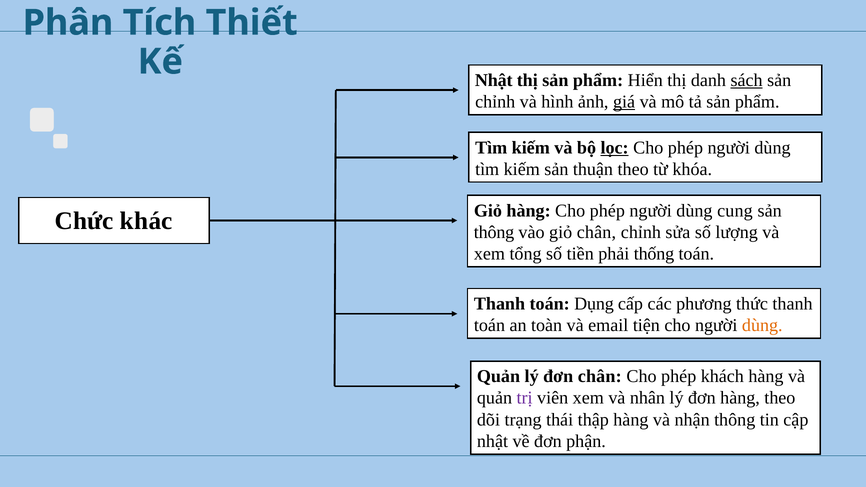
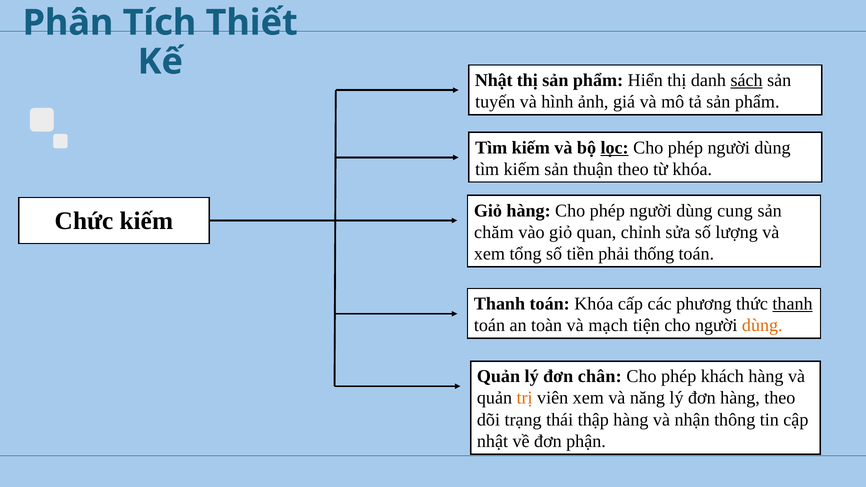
chỉnh at (495, 102): chỉnh -> tuyến
giá underline: present -> none
Chức khác: khác -> kiếm
thông at (494, 232): thông -> chăm
giỏ chân: chân -> quan
toán Dụng: Dụng -> Khóa
thanh at (793, 304) underline: none -> present
email: email -> mạch
trị colour: purple -> orange
nhân: nhân -> năng
